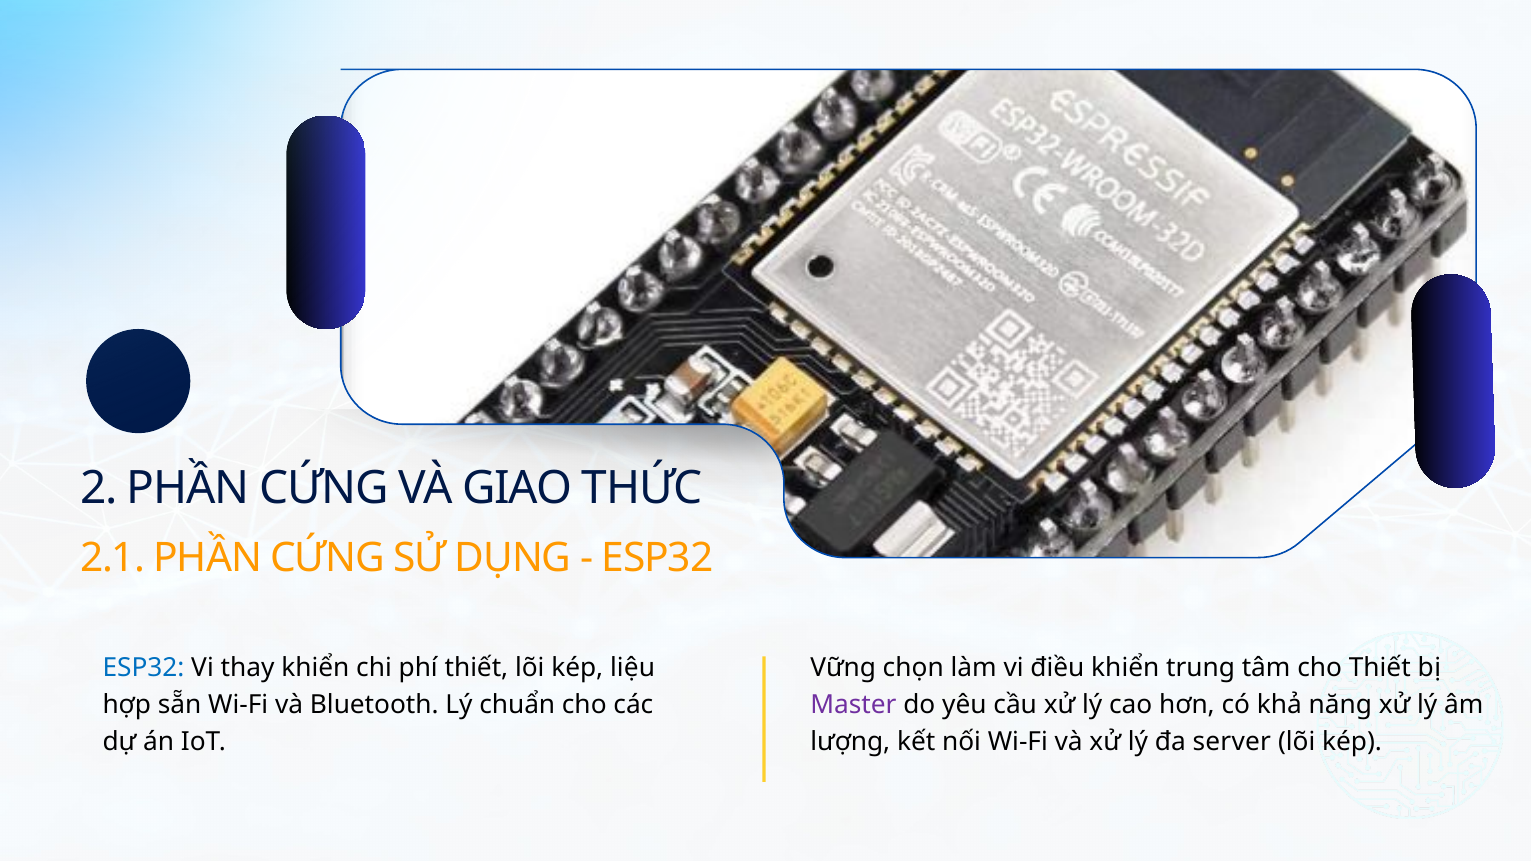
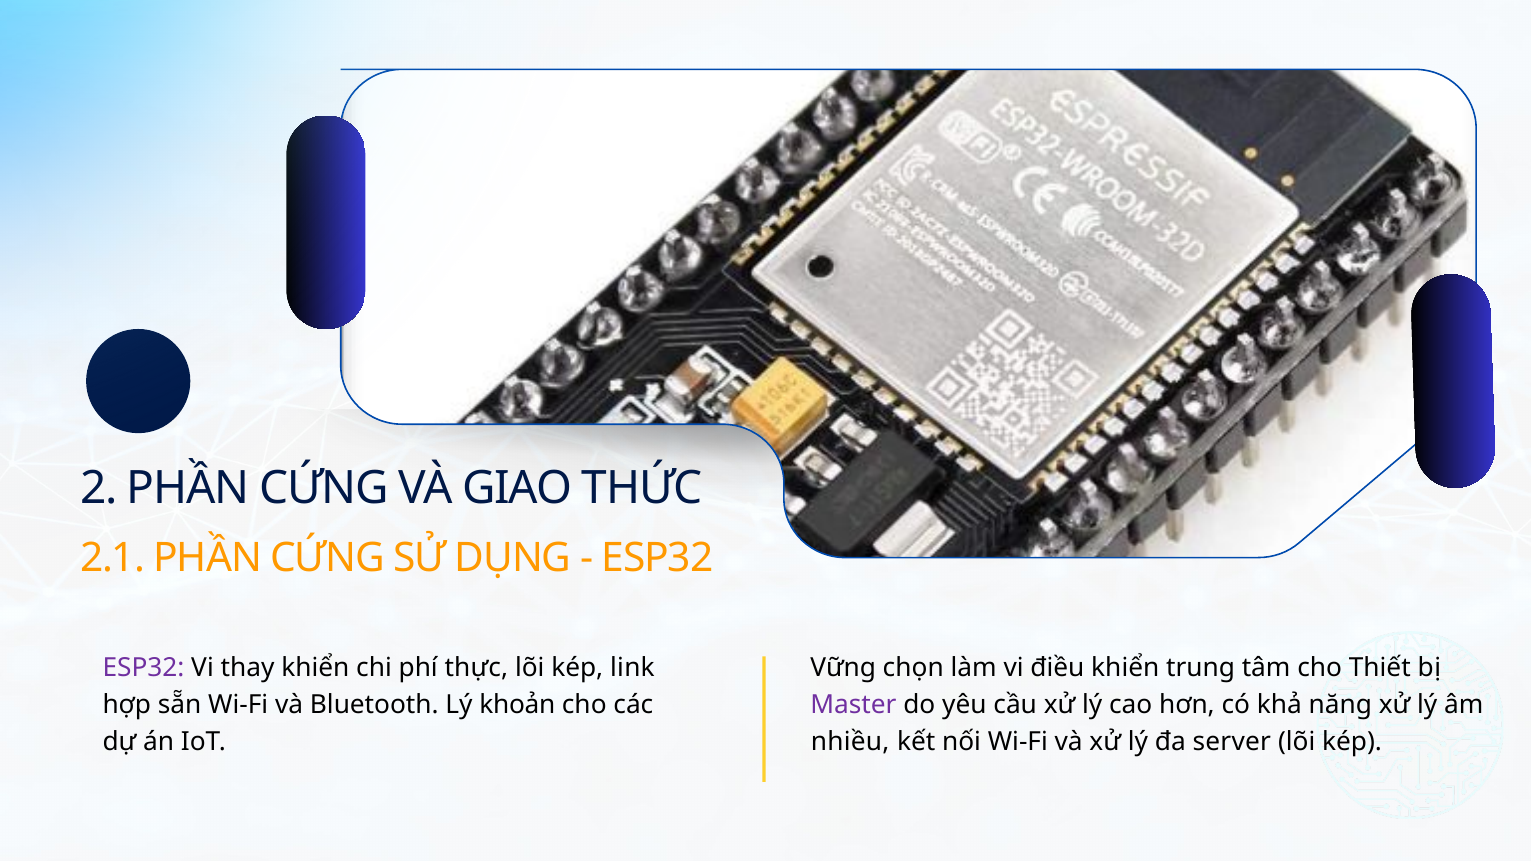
ESP32 at (143, 668) colour: blue -> purple
phí thiết: thiết -> thực
liệu: liệu -> link
chuẩn: chuẩn -> khoản
lượng: lượng -> nhiều
